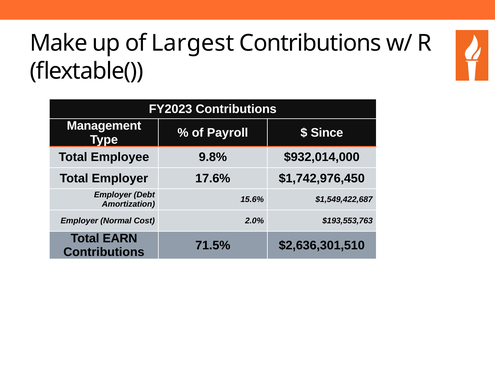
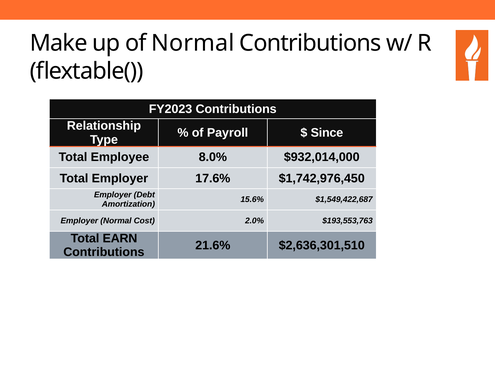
of Largest: Largest -> Normal
Management: Management -> Relationship
9.8%: 9.8% -> 8.0%
71.5%: 71.5% -> 21.6%
